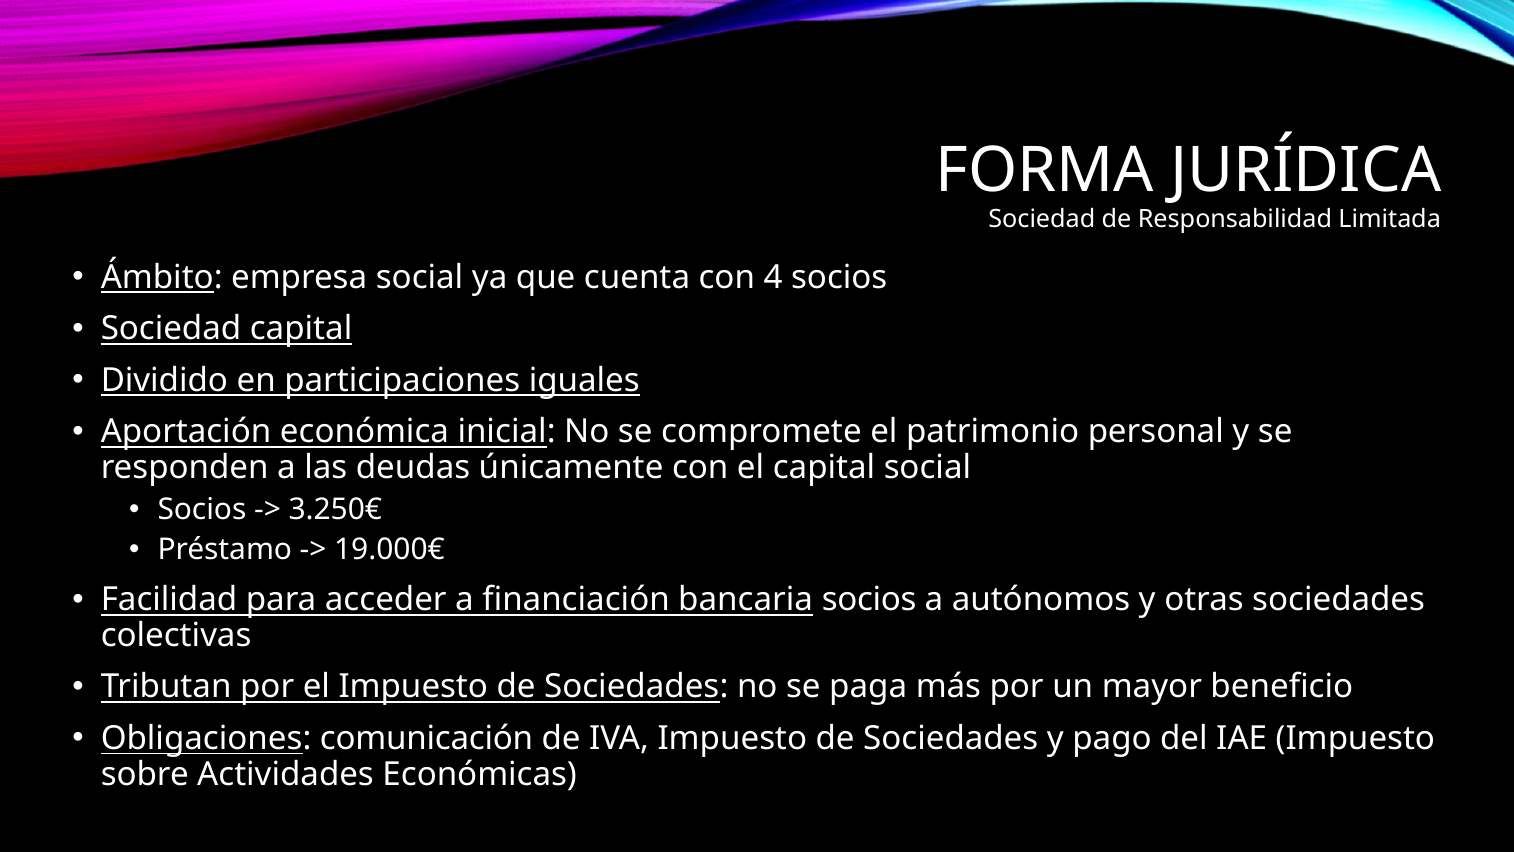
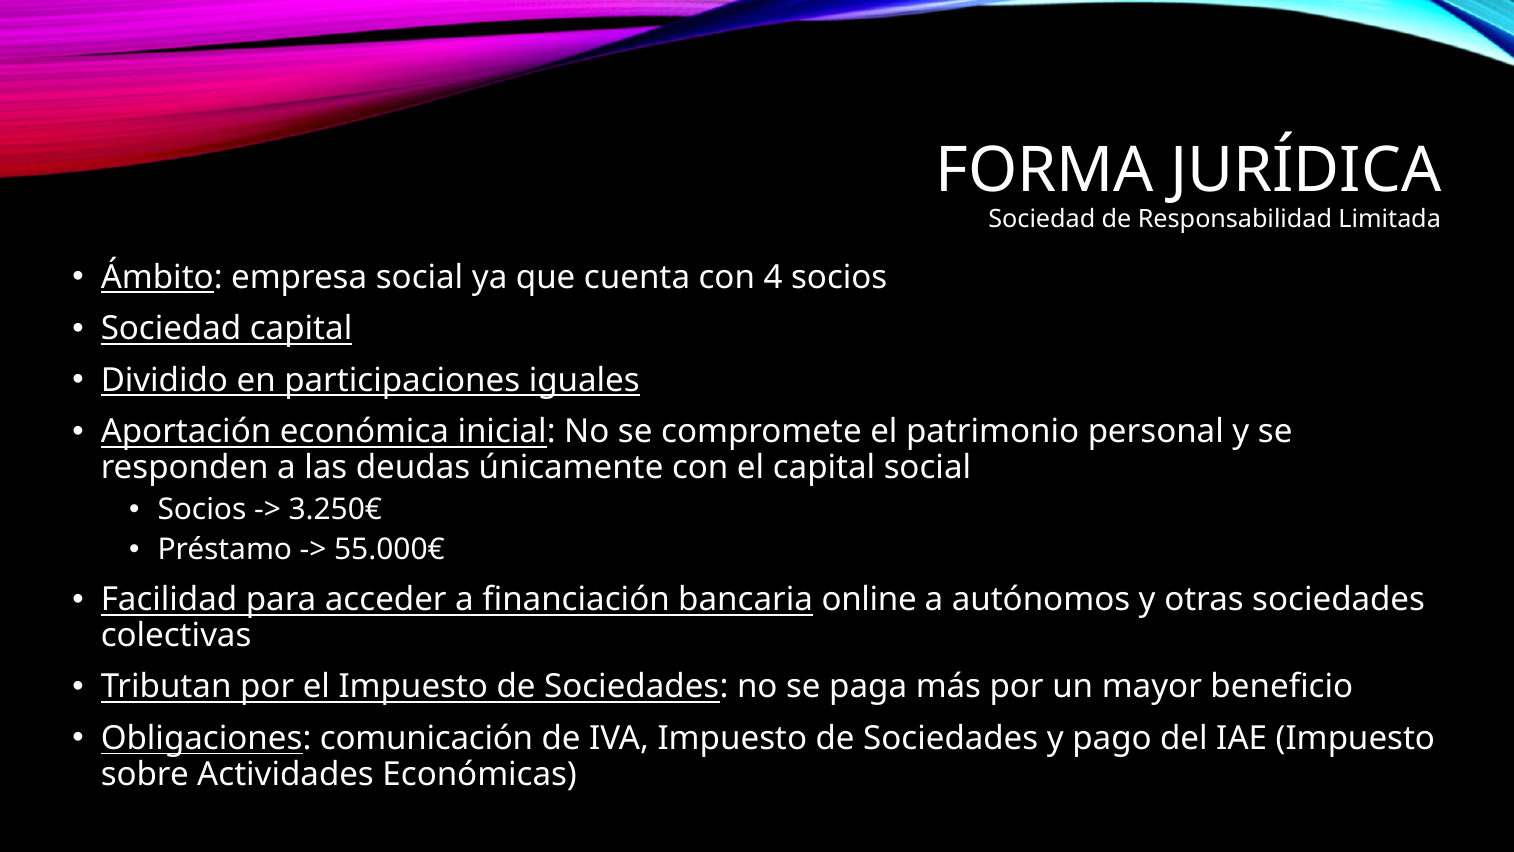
19.000€: 19.000€ -> 55.000€
bancaria socios: socios -> online
